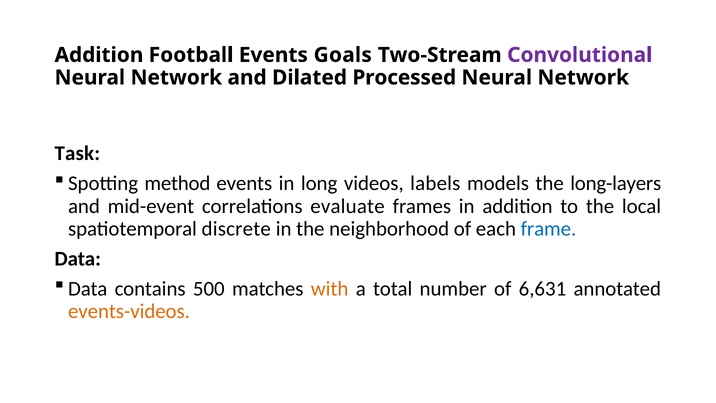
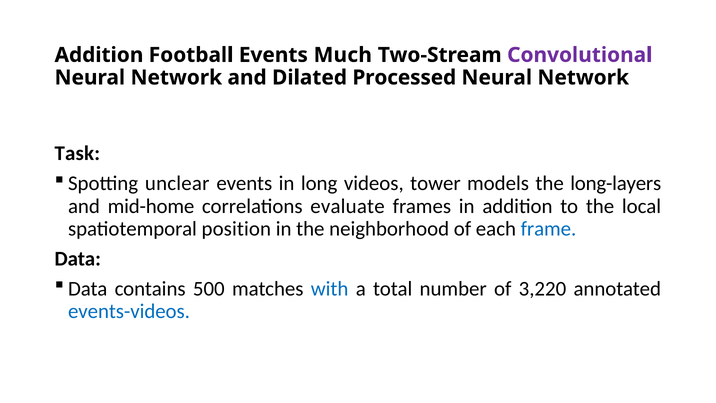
Goals: Goals -> Much
method: method -> unclear
labels: labels -> tower
mid-event: mid-event -> mid-home
discrete: discrete -> position
with colour: orange -> blue
6,631: 6,631 -> 3,220
events-videos colour: orange -> blue
